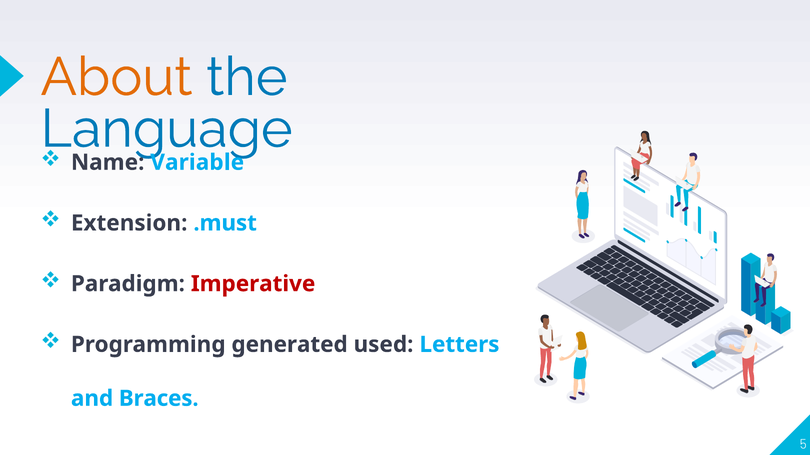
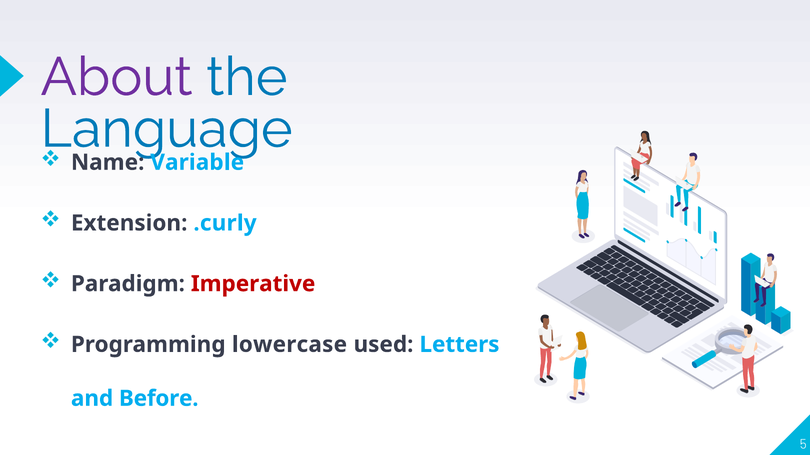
About colour: orange -> purple
.must: .must -> .curly
generated: generated -> lowercase
Braces: Braces -> Before
